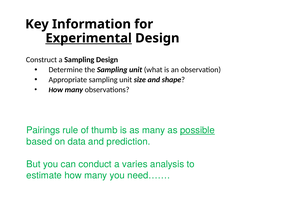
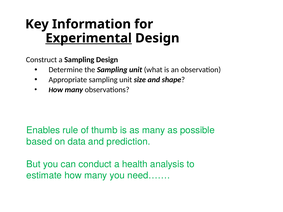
Pairings: Pairings -> Enables
possible underline: present -> none
varies: varies -> health
